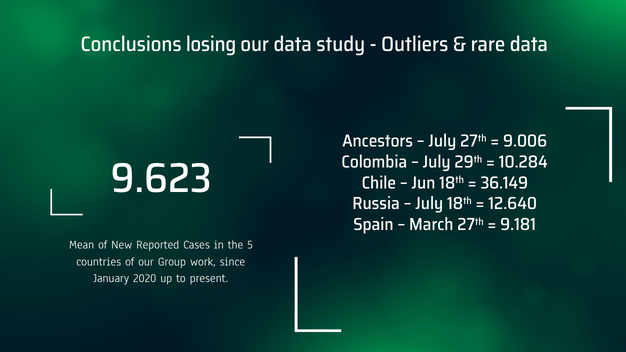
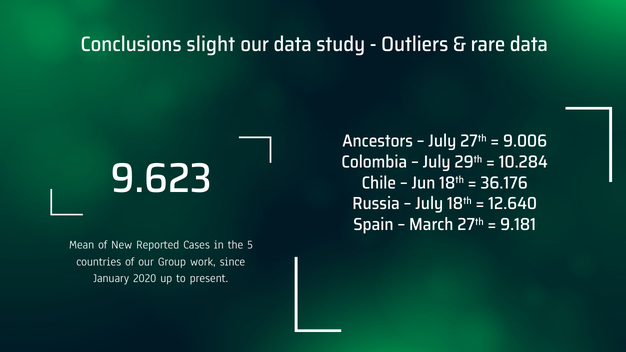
losing: losing -> slight
36.149: 36.149 -> 36.176
